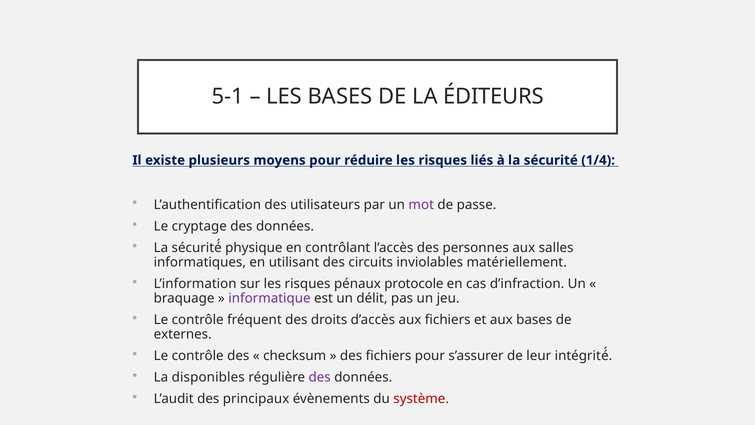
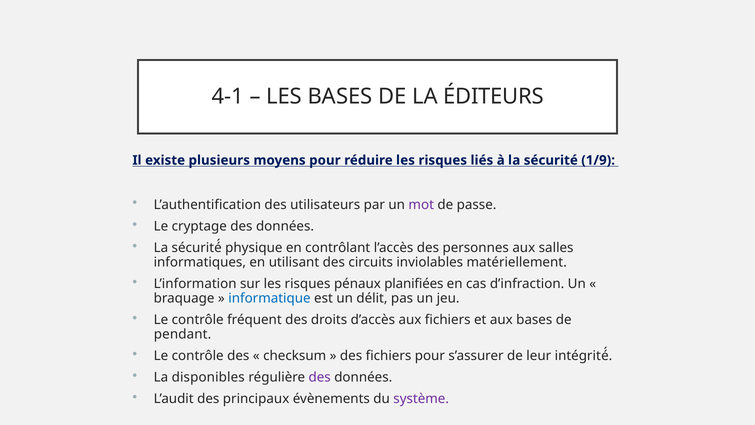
5-1: 5-1 -> 4-1
1/4: 1/4 -> 1/9
protocole: protocole -> planifiées
informatique colour: purple -> blue
externes: externes -> pendant
système colour: red -> purple
